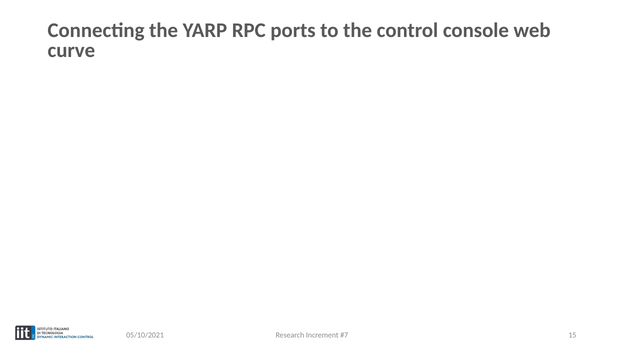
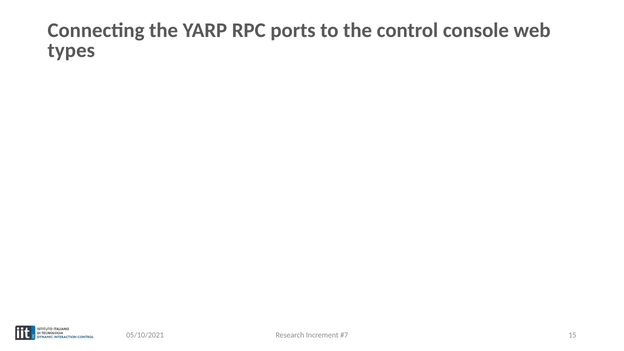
curve: curve -> types
